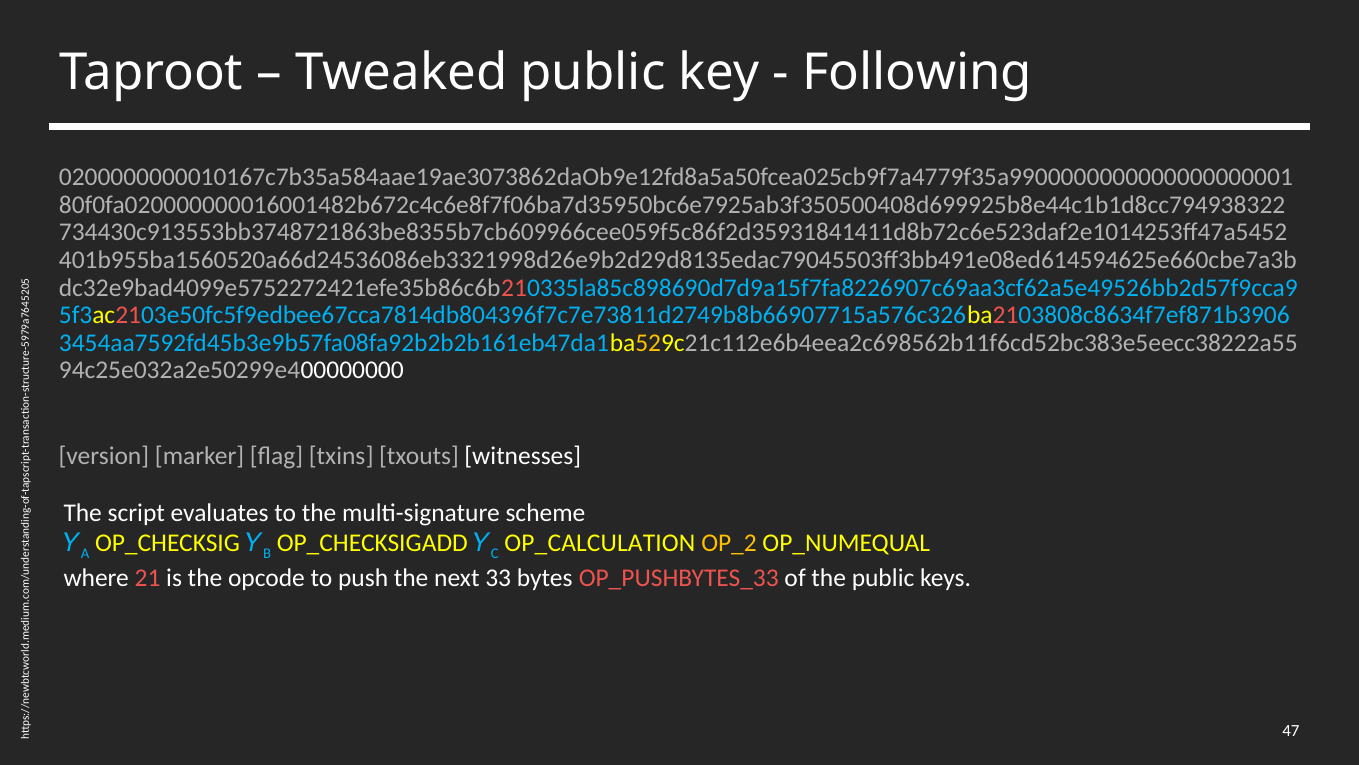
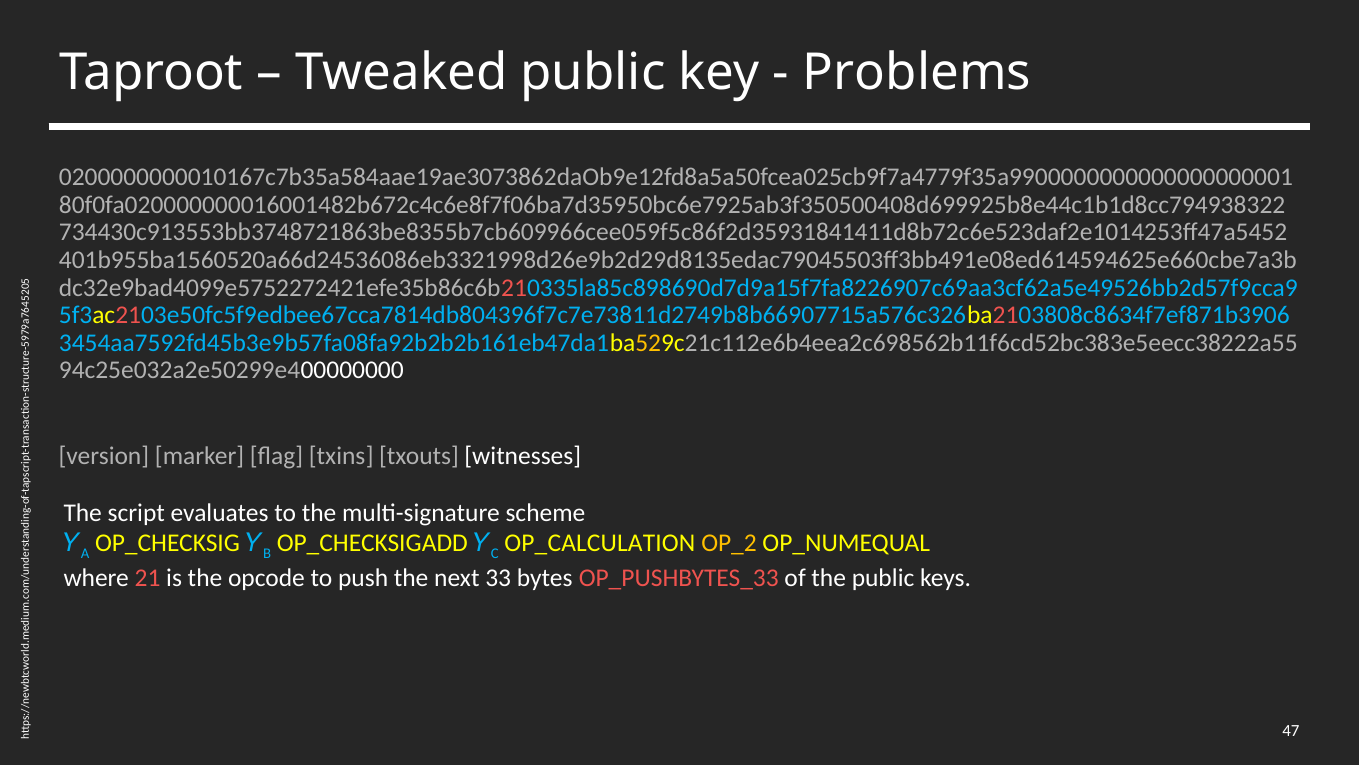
Following: Following -> Problems
